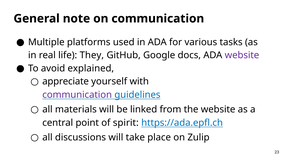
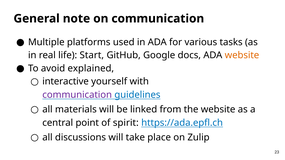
They: They -> Start
website at (242, 55) colour: purple -> orange
appreciate: appreciate -> interactive
